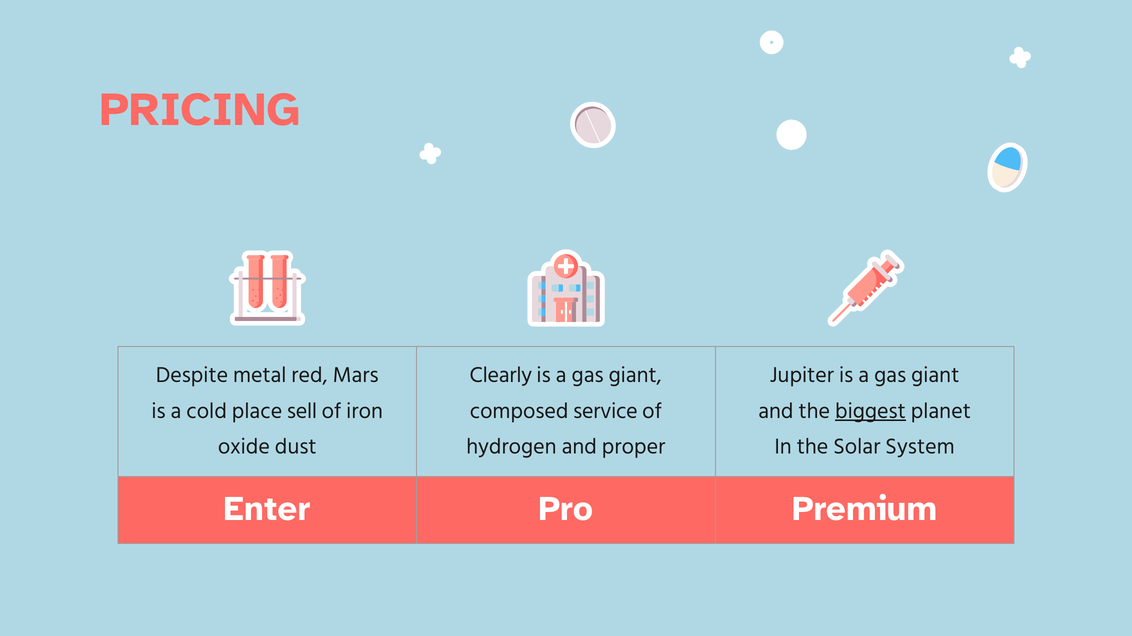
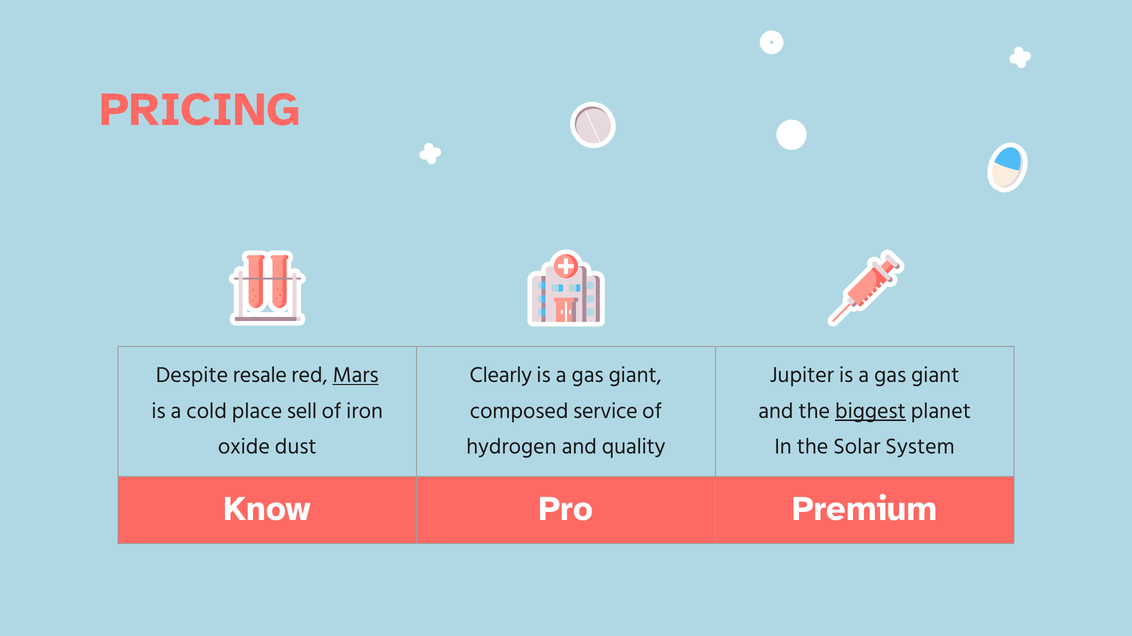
metal: metal -> resale
Mars underline: none -> present
proper: proper -> quality
Enter: Enter -> Know
